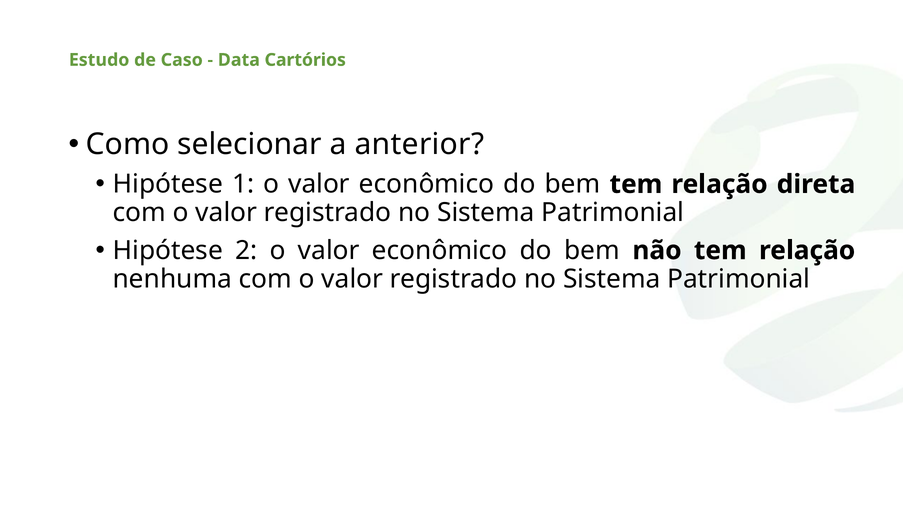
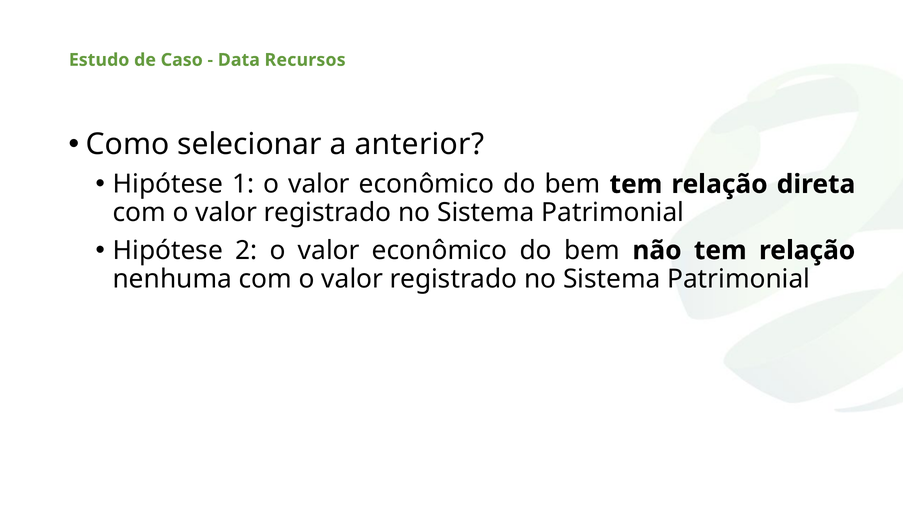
Cartórios: Cartórios -> Recursos
